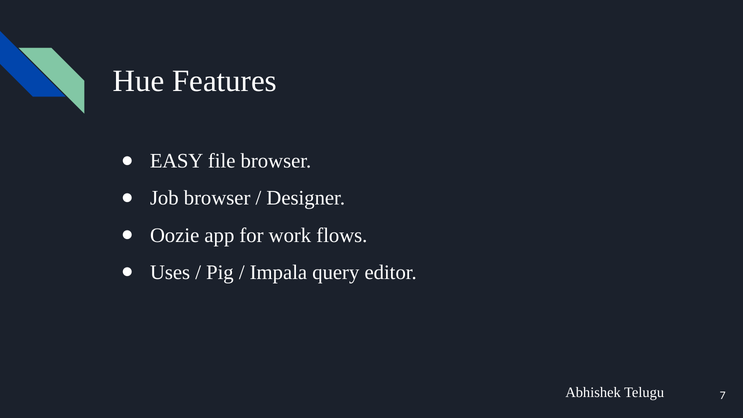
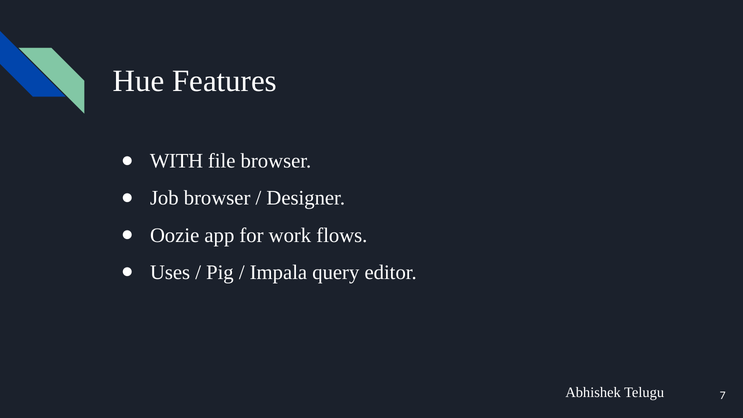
EASY: EASY -> WITH
